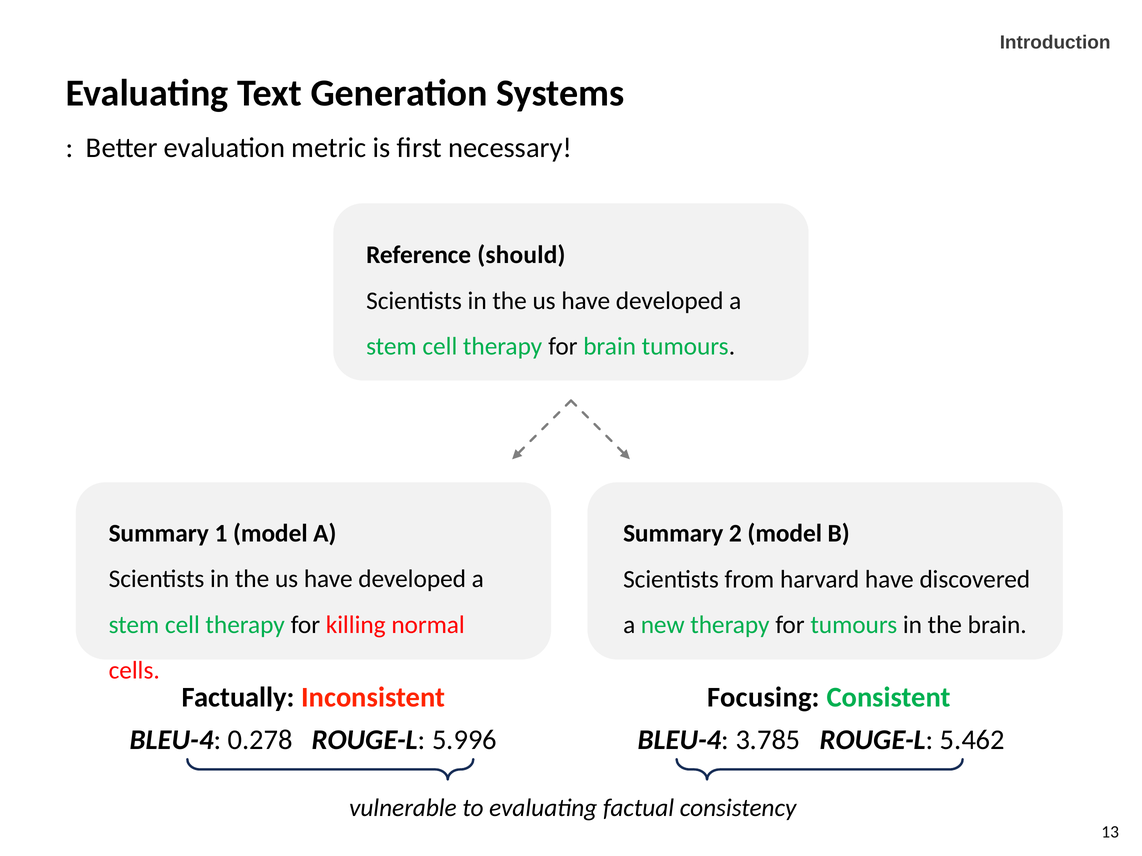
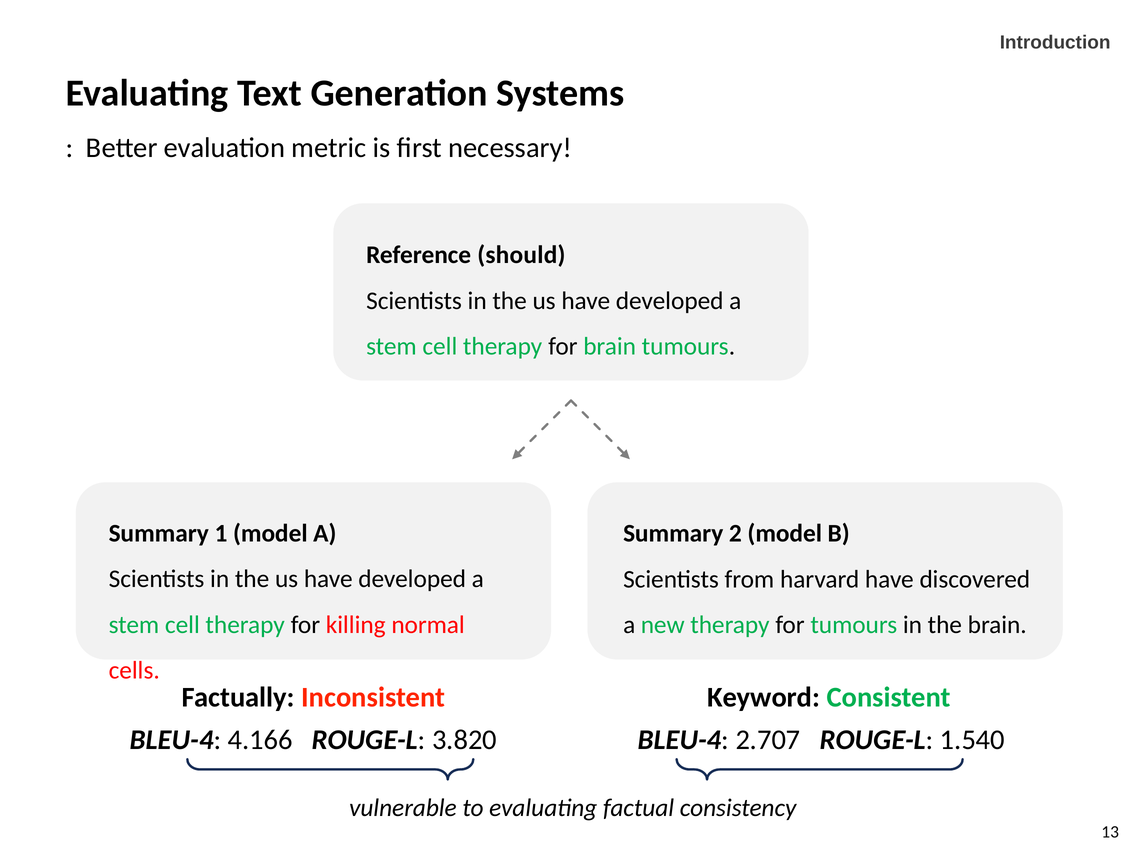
Focusing: Focusing -> Keyword
0.278: 0.278 -> 4.166
5.996: 5.996 -> 3.820
3.785: 3.785 -> 2.707
5.462: 5.462 -> 1.540
